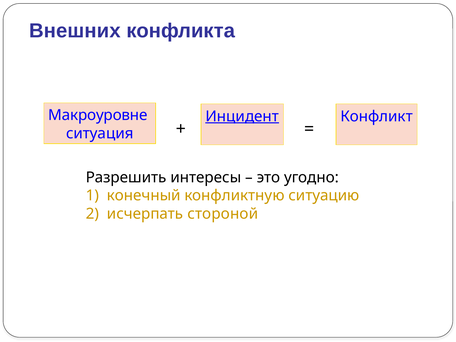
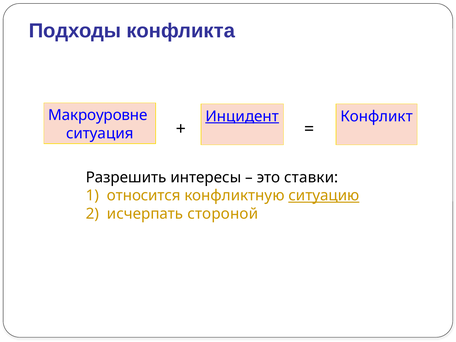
Внешних: Внешних -> Подходы
угодно: угодно -> ставки
конечный: конечный -> относится
ситуацию underline: none -> present
